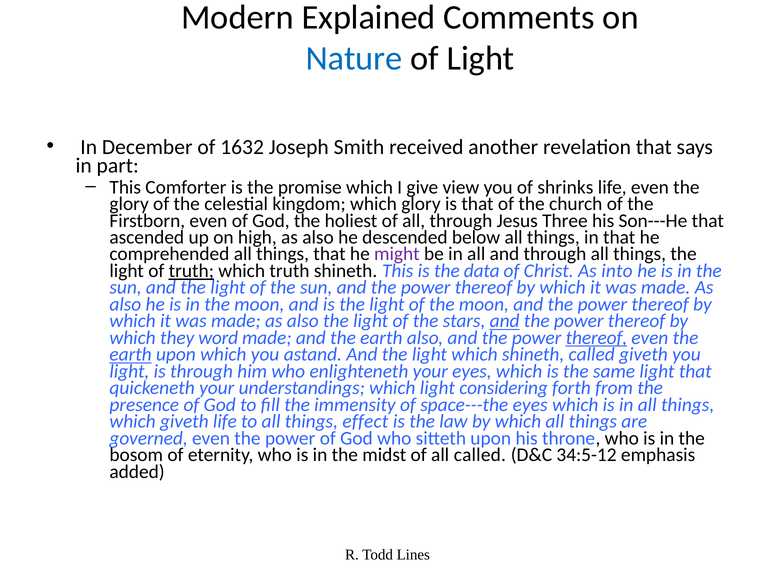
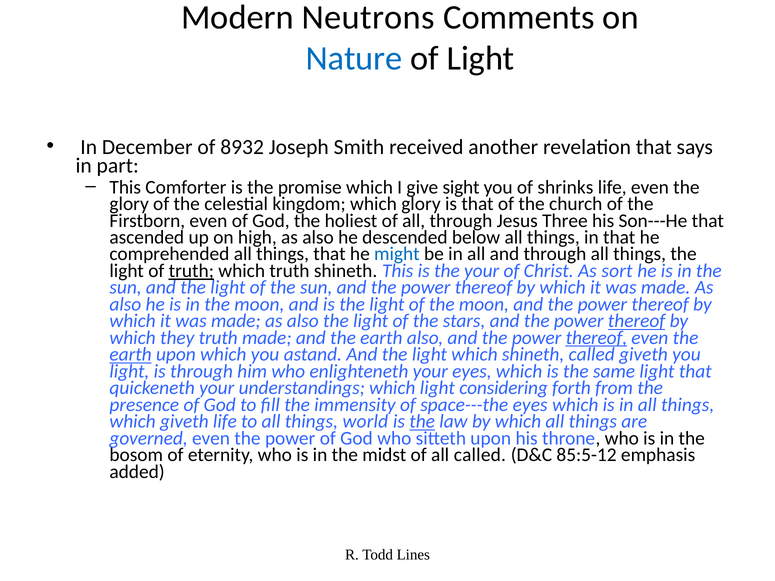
Explained: Explained -> Neutrons
1632: 1632 -> 8932
view: view -> sight
might colour: purple -> blue
the data: data -> your
into: into -> sort
and at (505, 321) underline: present -> none
thereof at (637, 321) underline: none -> present
they word: word -> truth
effect: effect -> world
the at (422, 422) underline: none -> present
34:5-12: 34:5-12 -> 85:5-12
